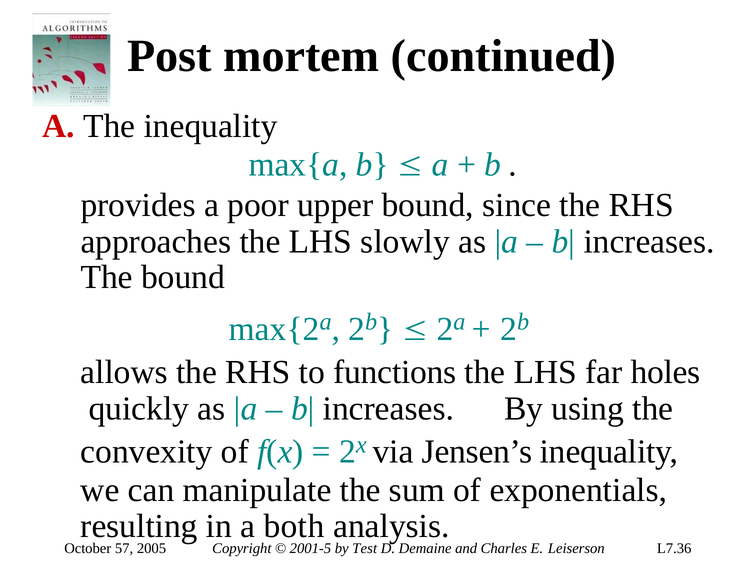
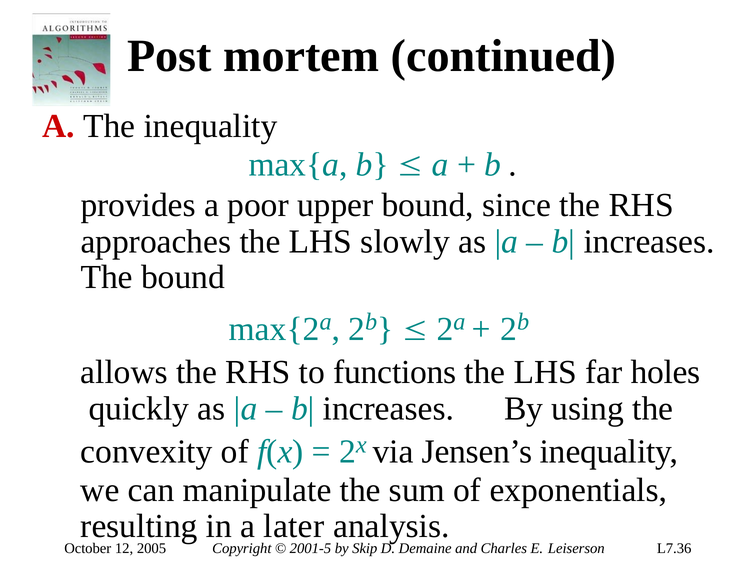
both: both -> later
57: 57 -> 12
Test: Test -> Skip
